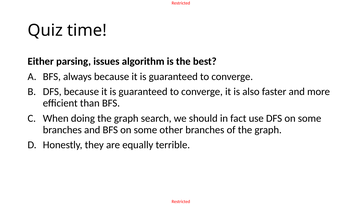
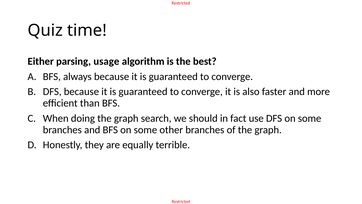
issues: issues -> usage
